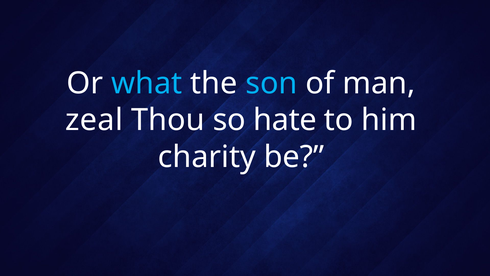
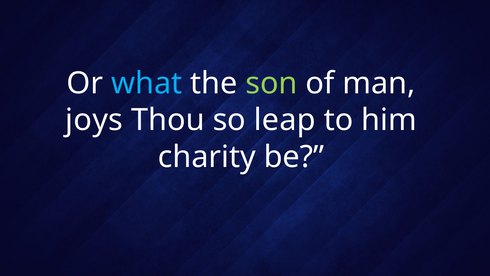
son colour: light blue -> light green
zeal: zeal -> joys
hate: hate -> leap
